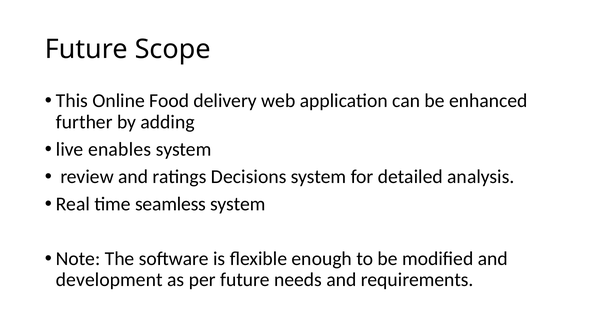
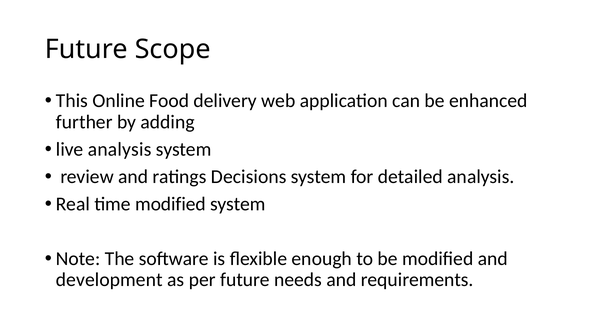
live enables: enables -> analysis
time seamless: seamless -> modified
